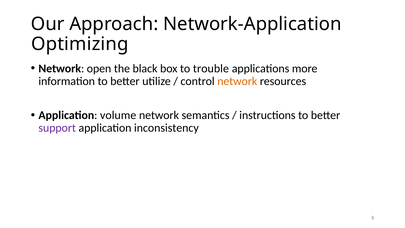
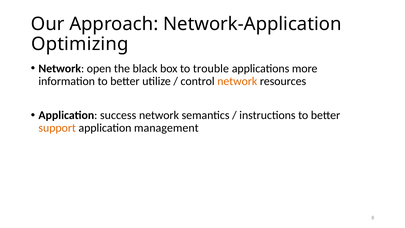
volume: volume -> success
support colour: purple -> orange
inconsistency: inconsistency -> management
